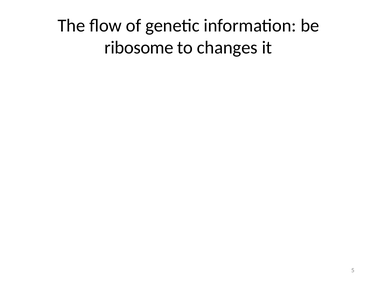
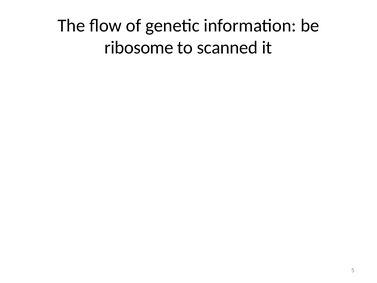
changes: changes -> scanned
